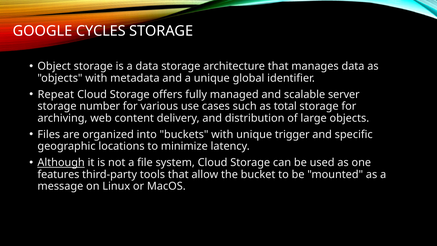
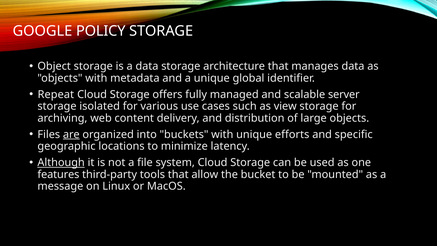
CYCLES: CYCLES -> POLICY
number: number -> isolated
total: total -> view
are underline: none -> present
trigger: trigger -> efforts
